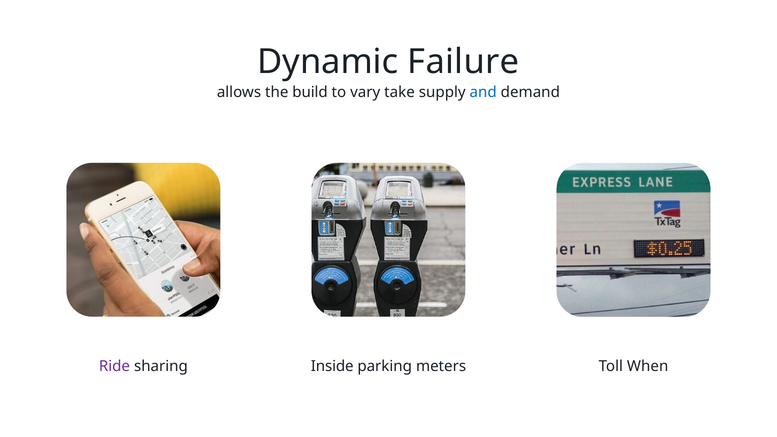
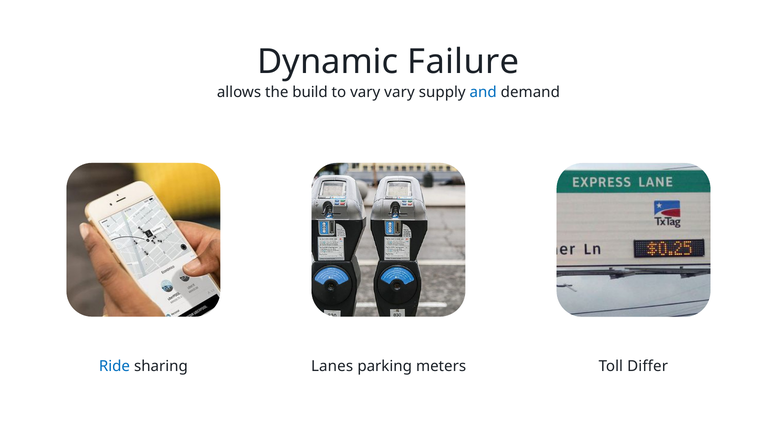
vary take: take -> vary
Ride colour: purple -> blue
Inside: Inside -> Lanes
When: When -> Differ
